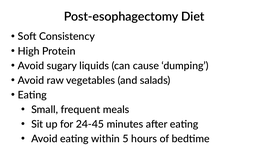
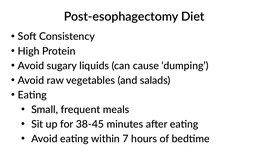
24-45: 24-45 -> 38-45
5: 5 -> 7
